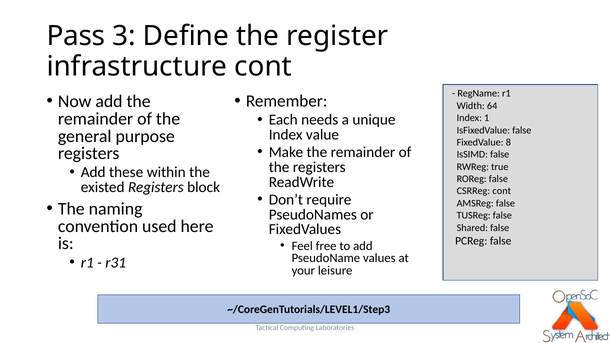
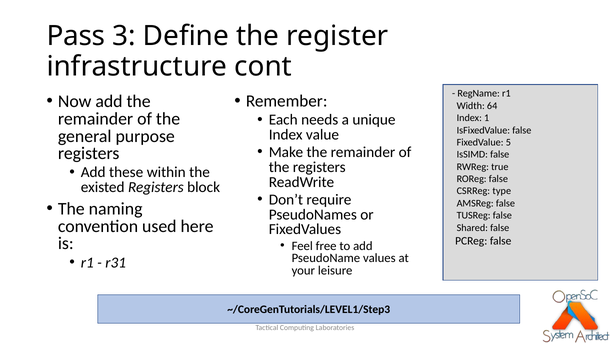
8: 8 -> 5
CSRReg cont: cont -> type
